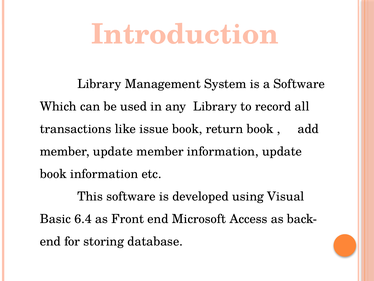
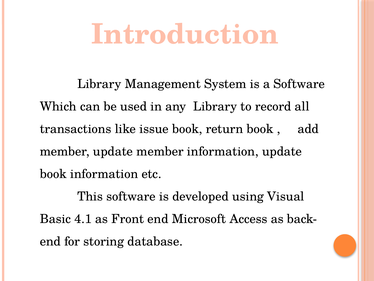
6.4: 6.4 -> 4.1
